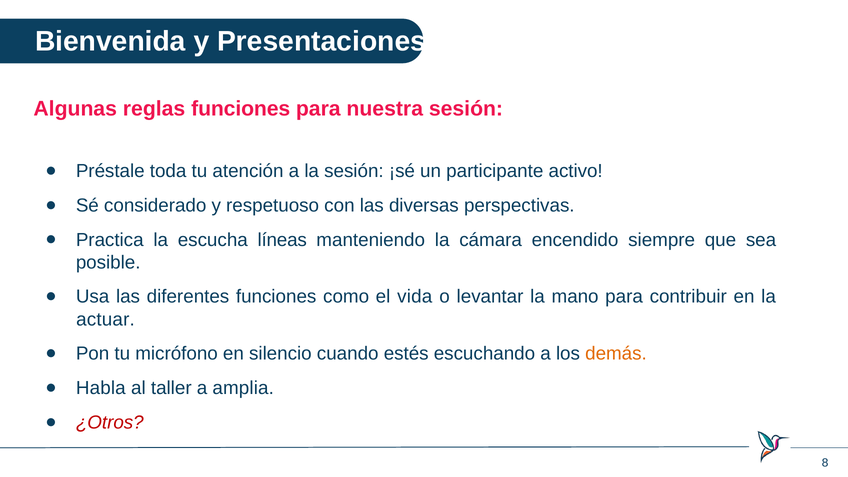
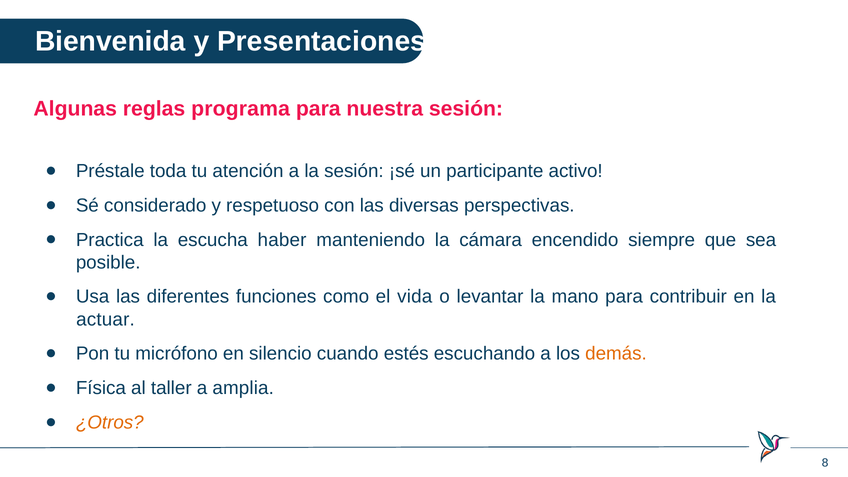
reglas funciones: funciones -> programa
líneas: líneas -> haber
Habla: Habla -> Física
¿Otros colour: red -> orange
